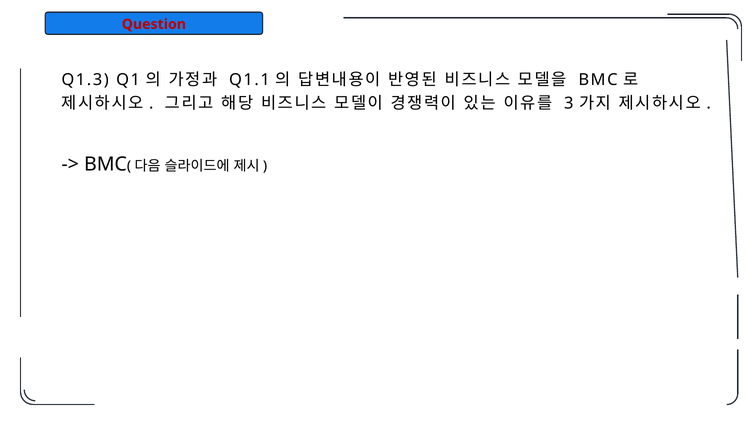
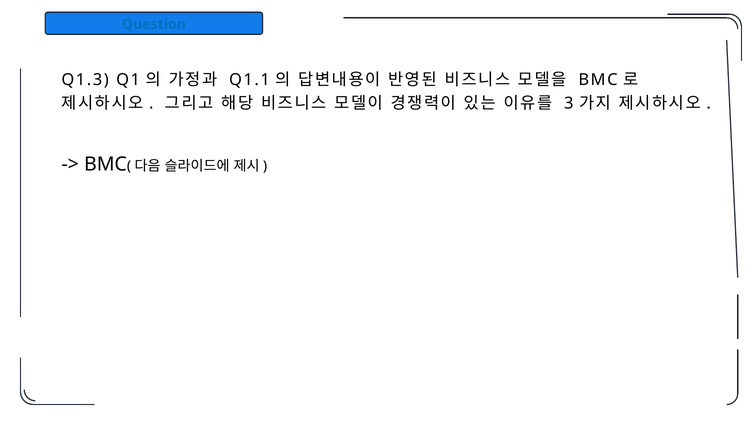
Question colour: red -> blue
